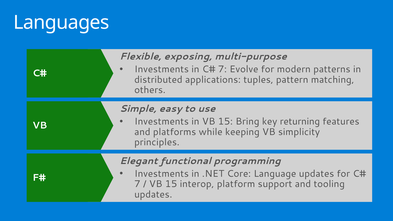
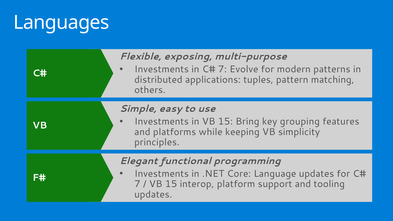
returning: returning -> grouping
